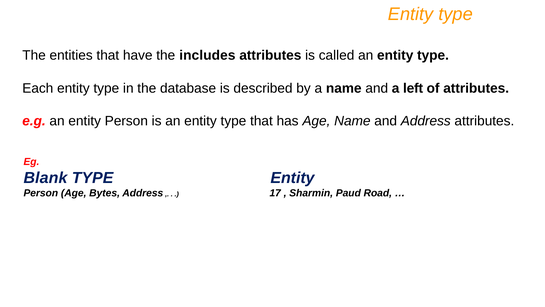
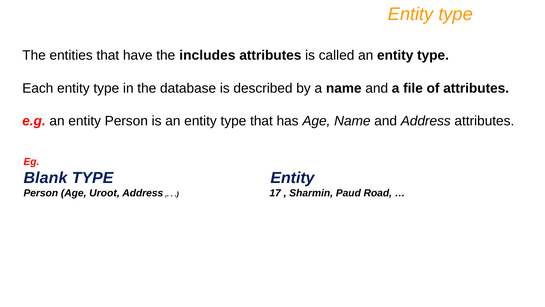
left: left -> file
Bytes: Bytes -> Uroot
